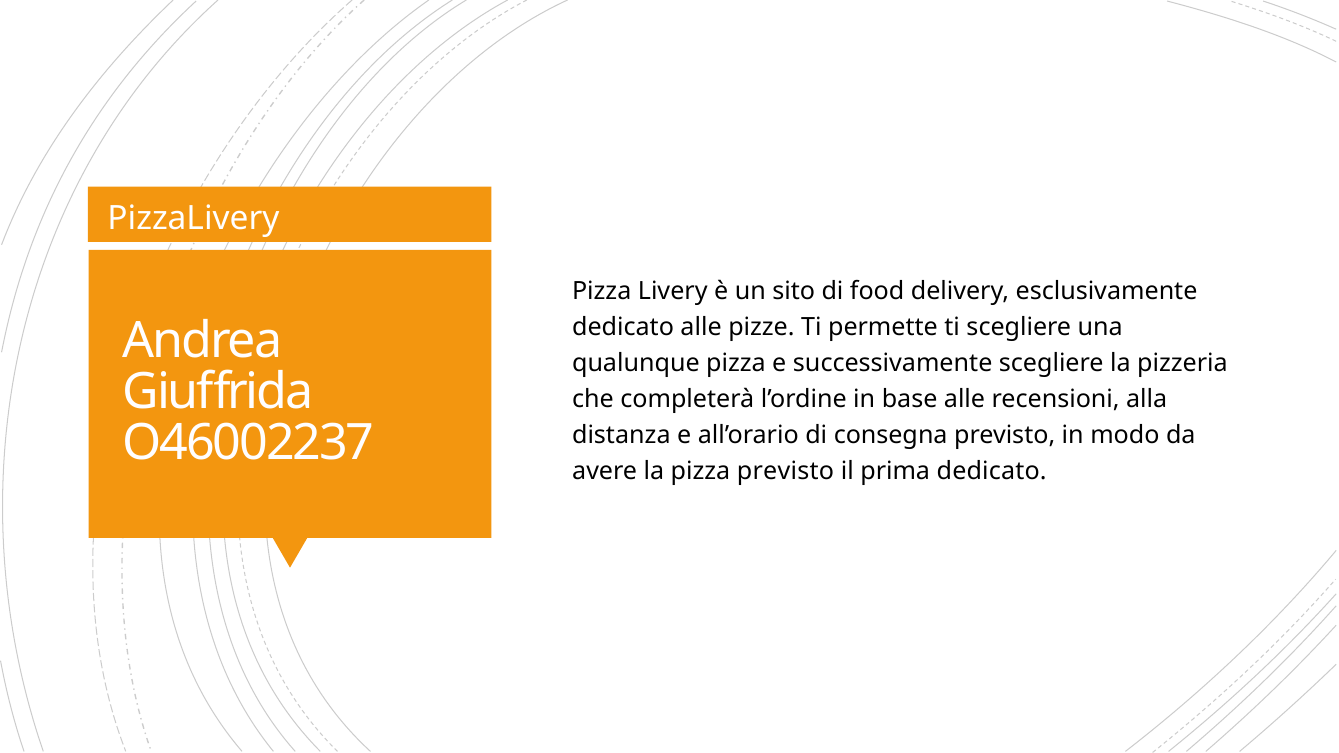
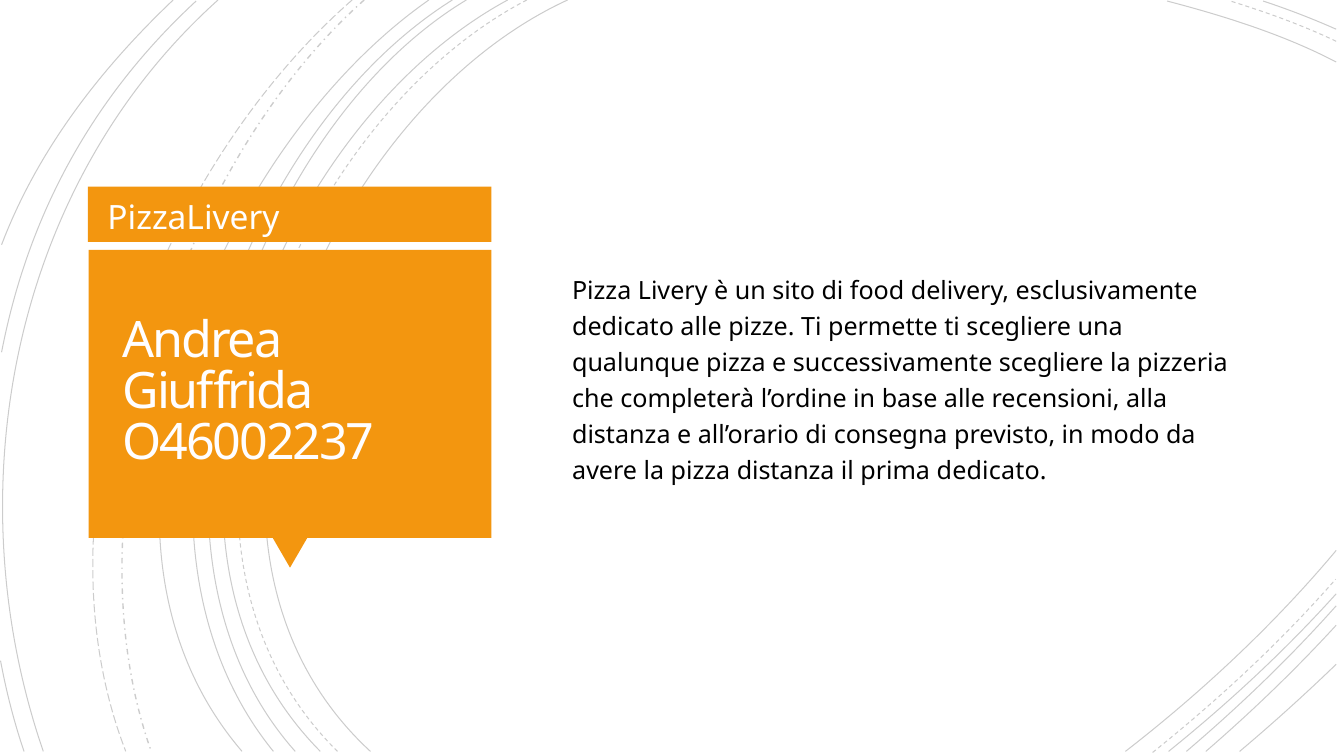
pizza previsto: previsto -> distanza
